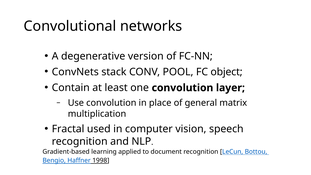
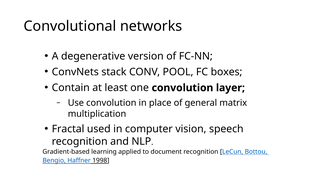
object: object -> boxes
